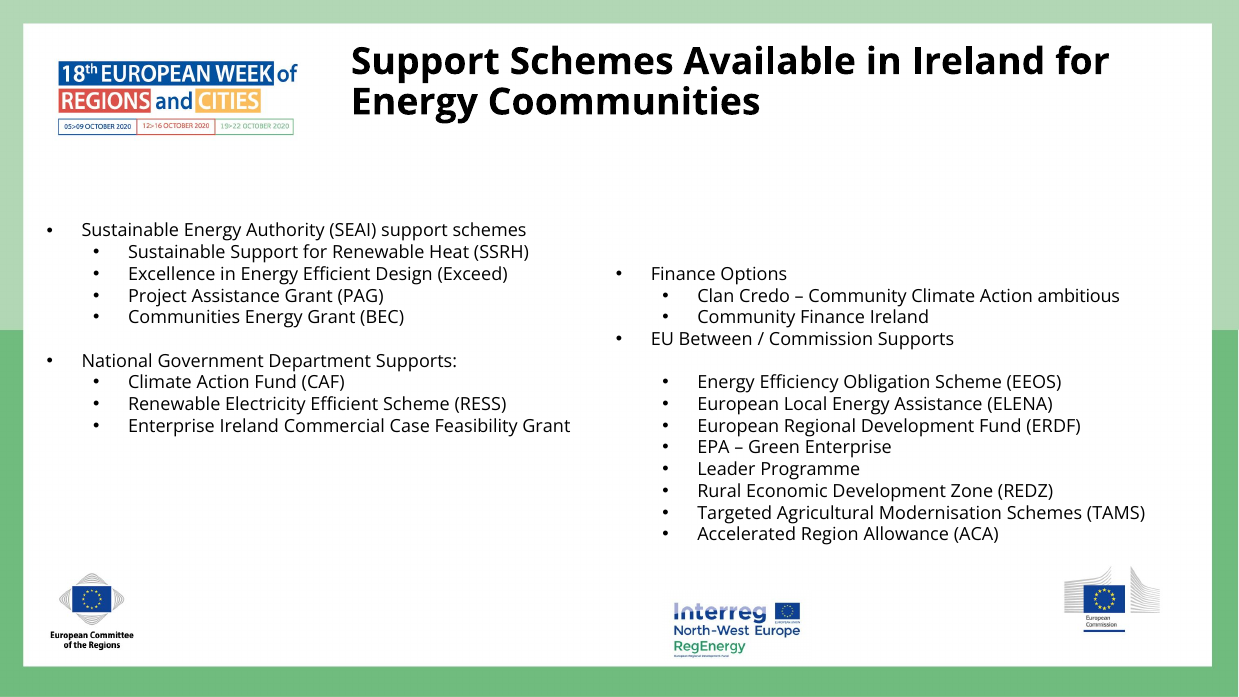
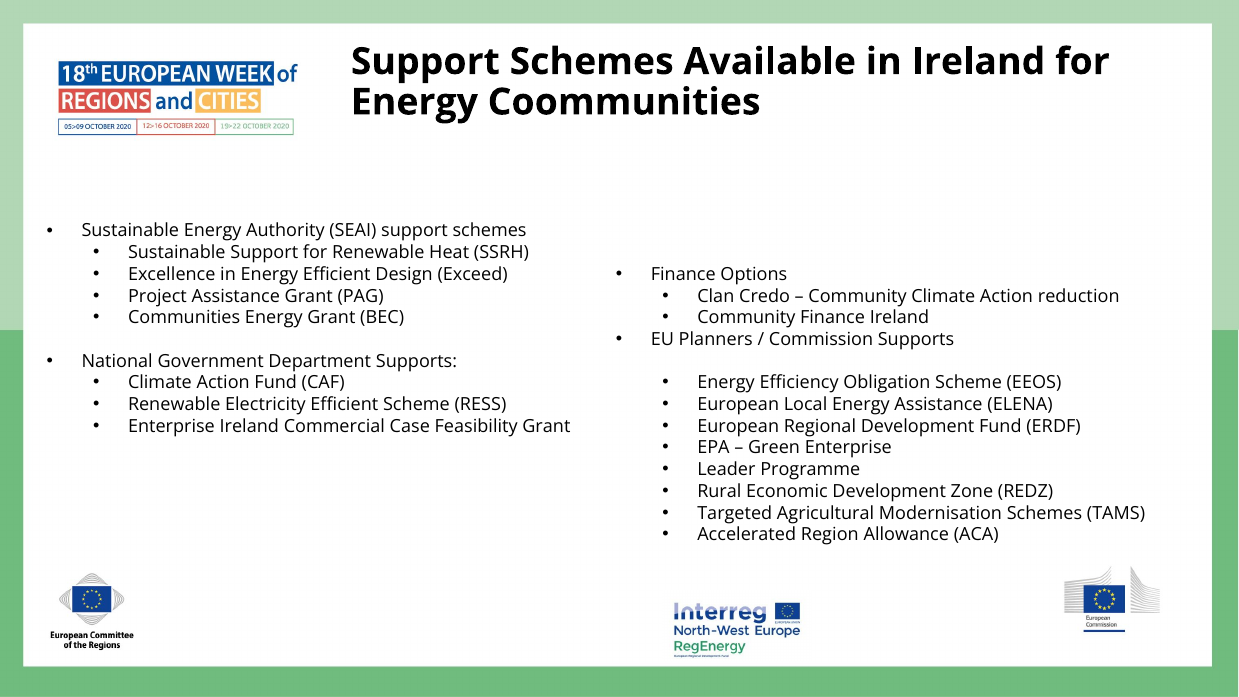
ambitious: ambitious -> reduction
Between: Between -> Planners
